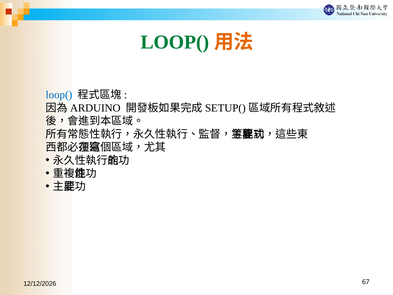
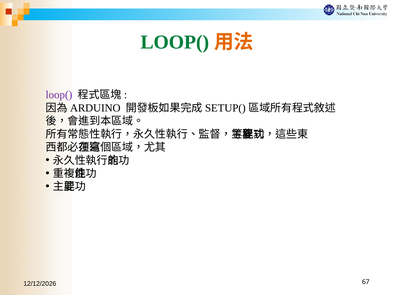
loop( at (59, 95) colour: blue -> purple
